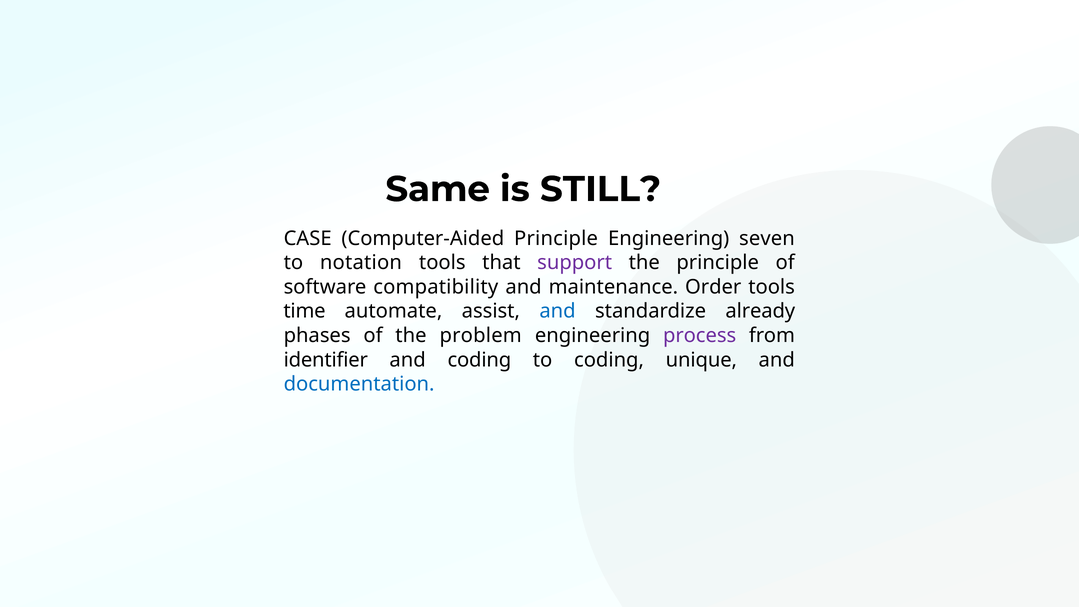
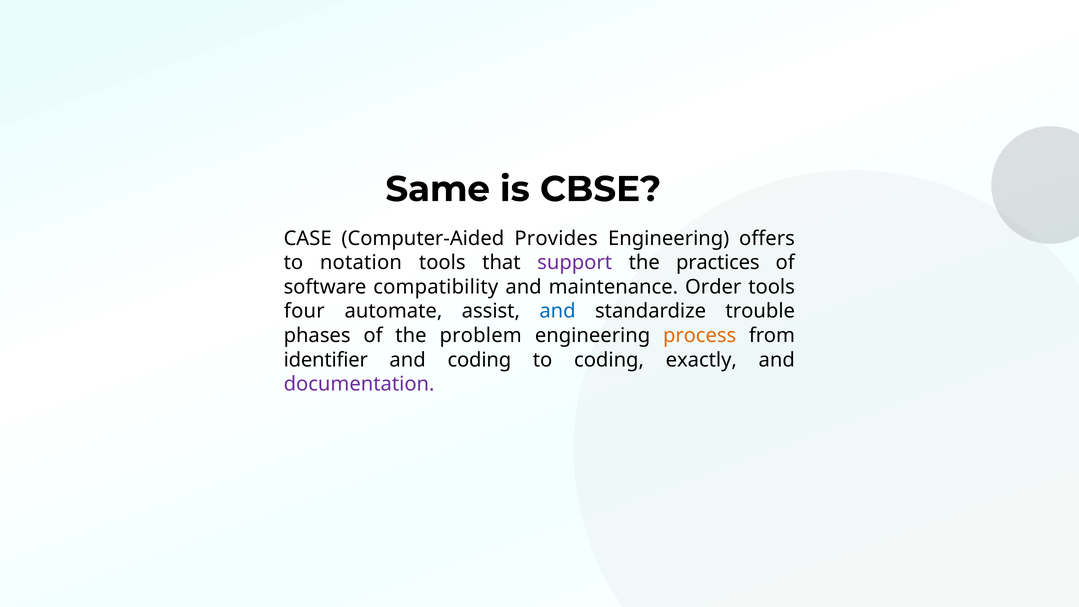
STILL: STILL -> CBSE
Computer-Aided Principle: Principle -> Provides
seven: seven -> offers
the principle: principle -> practices
time: time -> four
already: already -> trouble
process colour: purple -> orange
unique: unique -> exactly
documentation colour: blue -> purple
